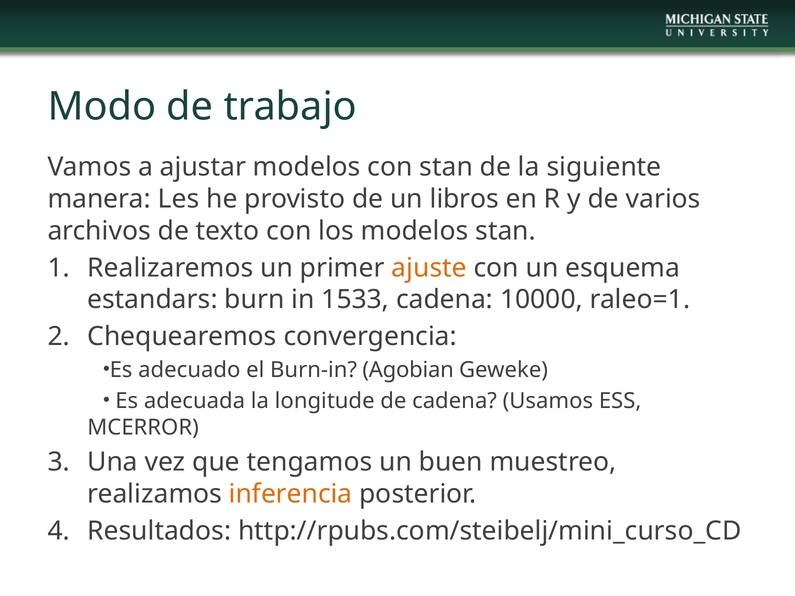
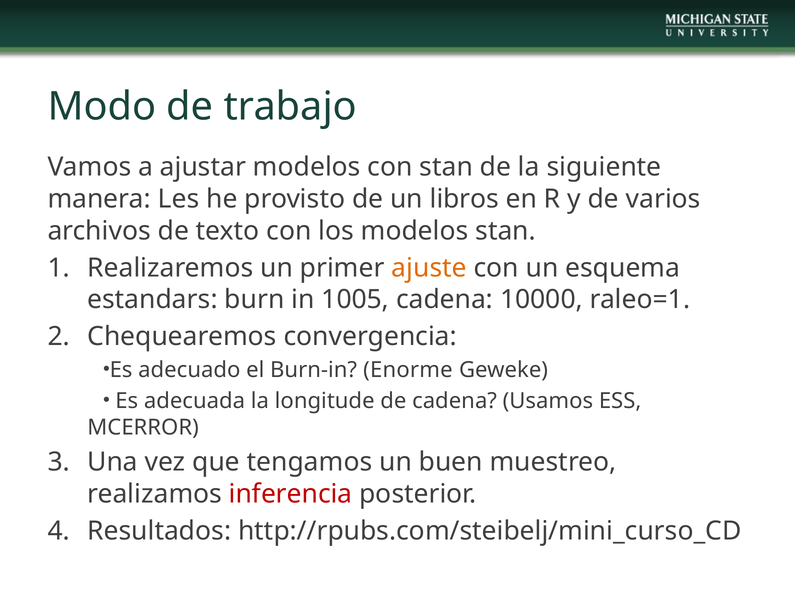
1533: 1533 -> 1005
Agobian: Agobian -> Enorme
inferencia colour: orange -> red
